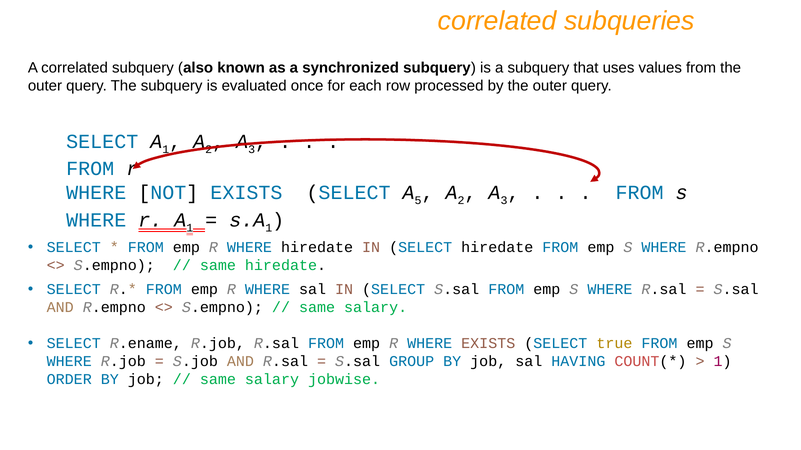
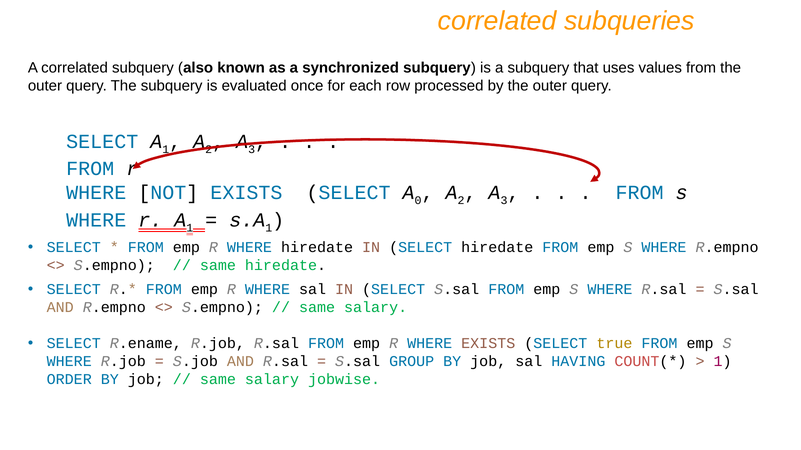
5: 5 -> 0
